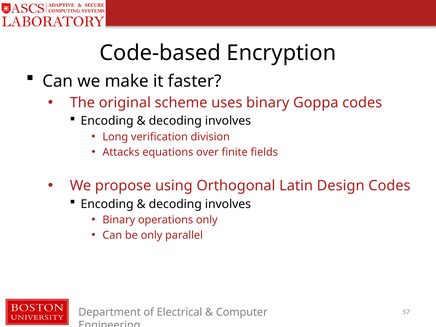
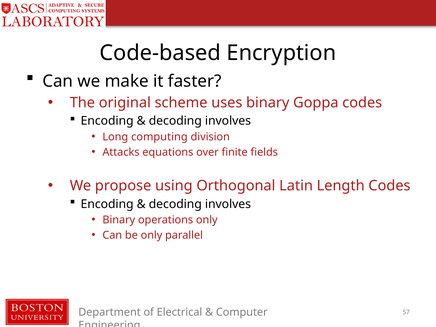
verification: verification -> computing
Design: Design -> Length
